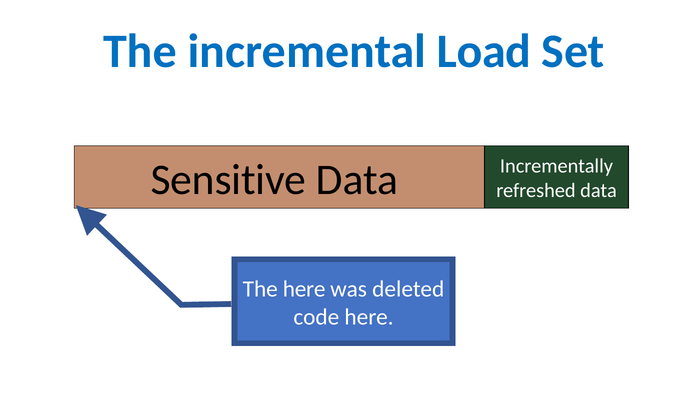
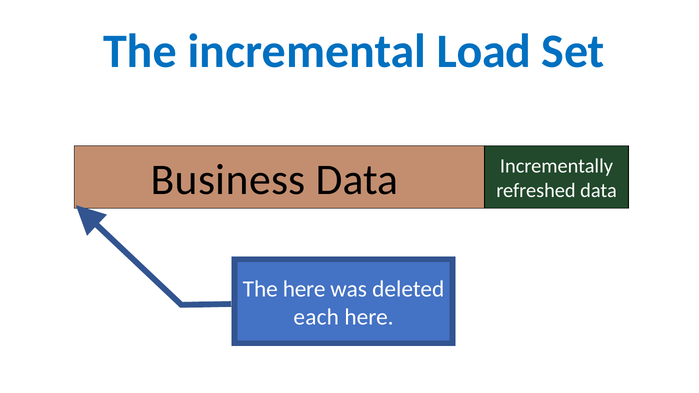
Sensitive: Sensitive -> Business
code: code -> each
